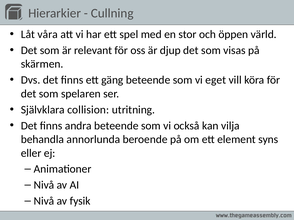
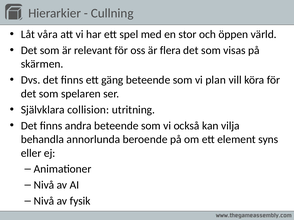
djup: djup -> flera
eget: eget -> plan
